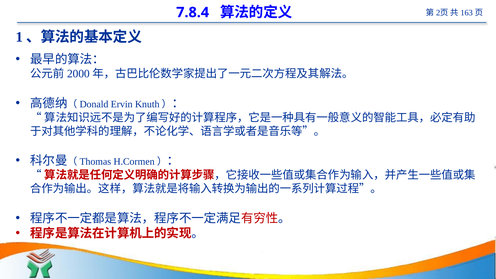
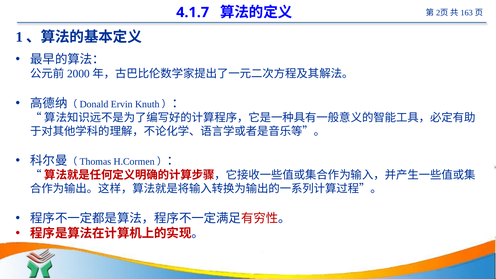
7.8.4: 7.8.4 -> 4.1.7
